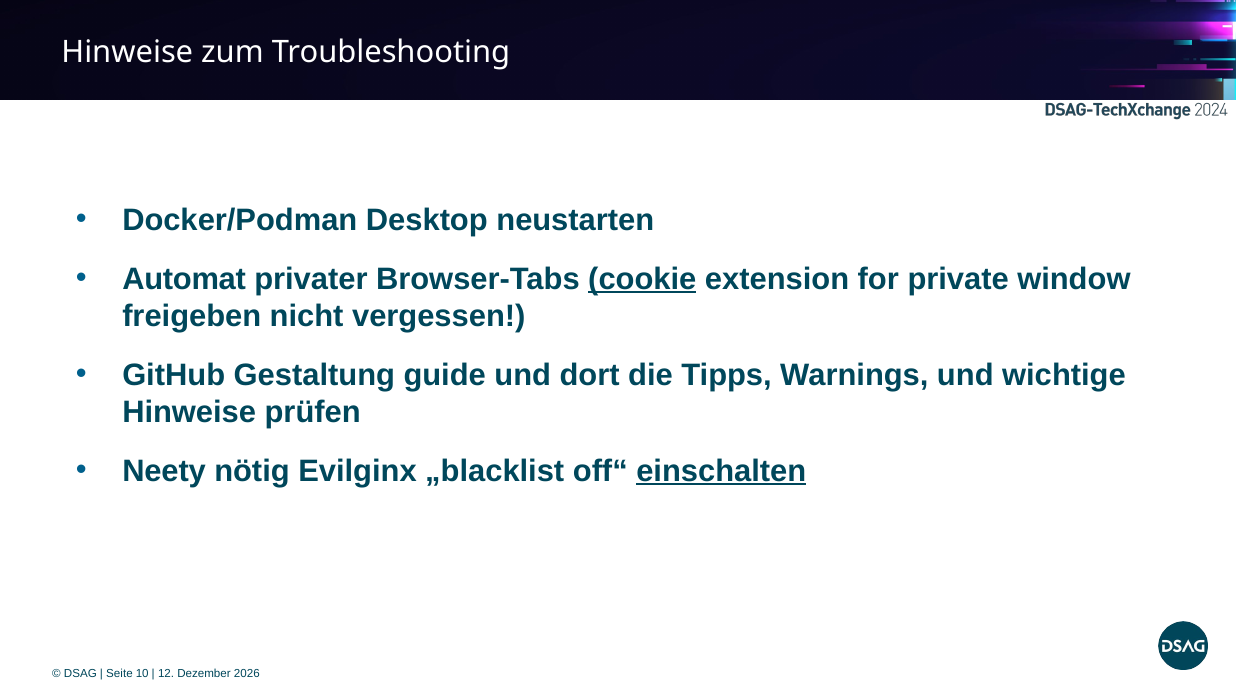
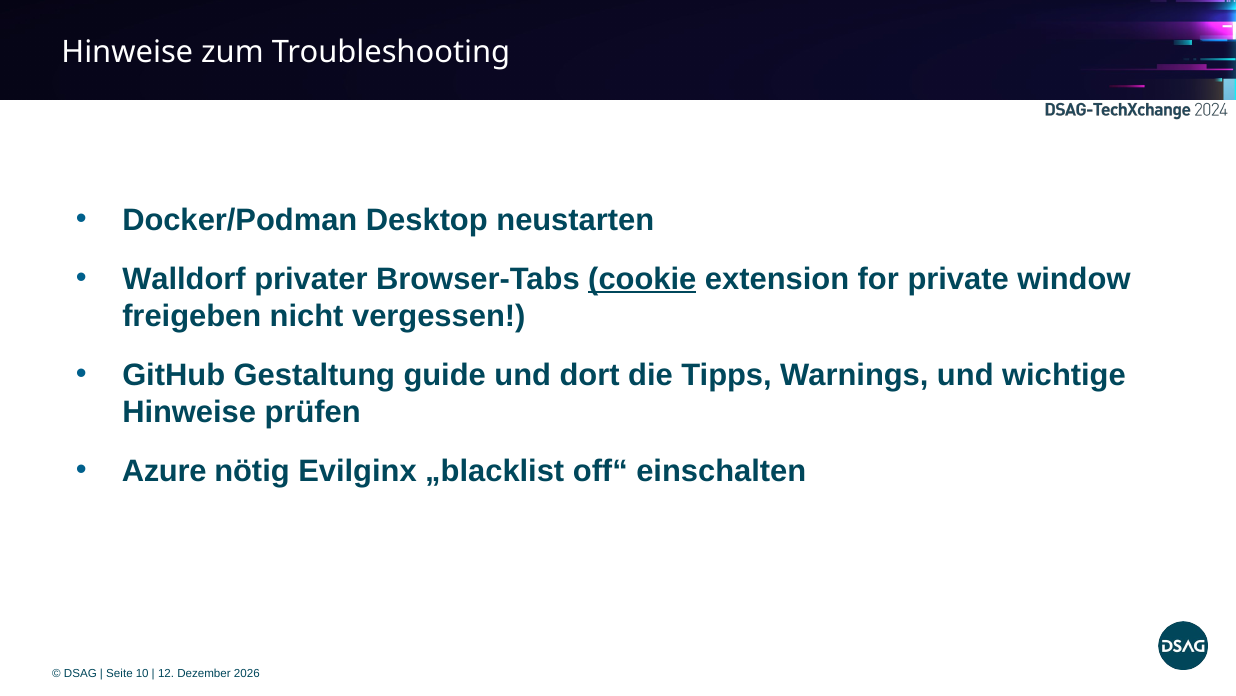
Automat: Automat -> Walldorf
Neety: Neety -> Azure
einschalten underline: present -> none
